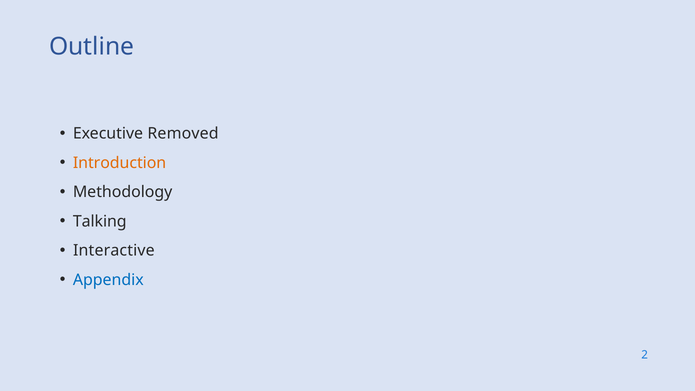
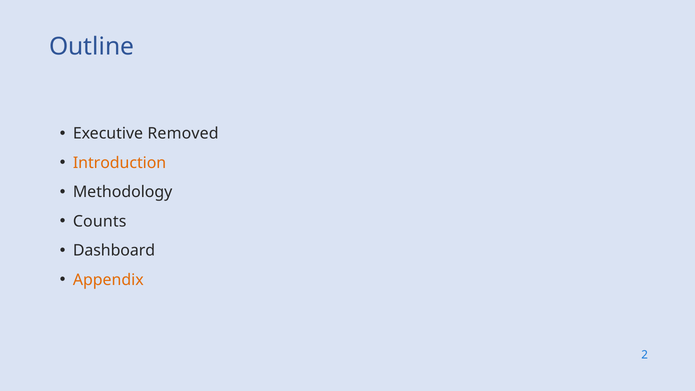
Talking: Talking -> Counts
Interactive: Interactive -> Dashboard
Appendix colour: blue -> orange
